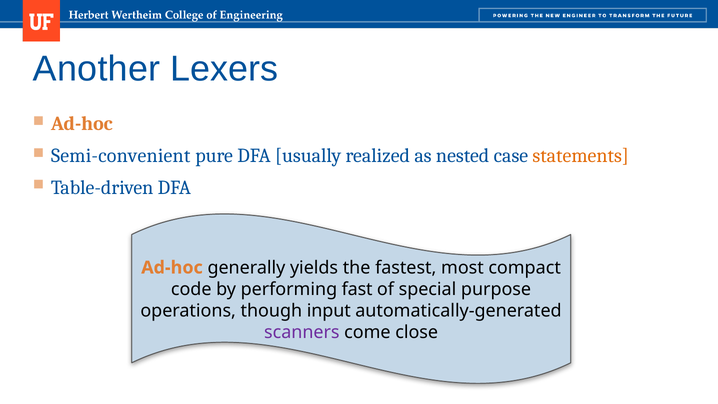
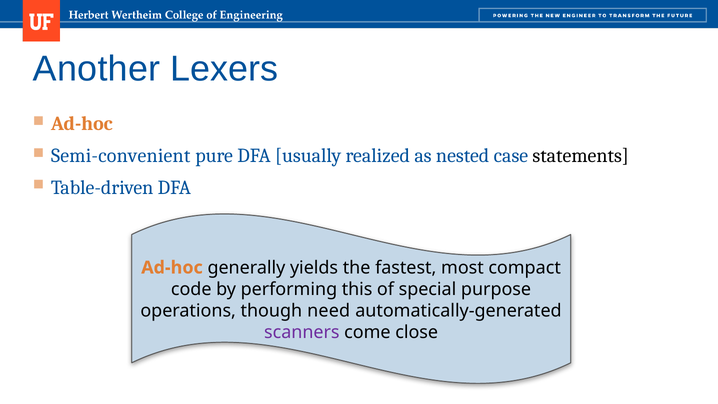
statements colour: orange -> black
fast: fast -> this
input: input -> need
